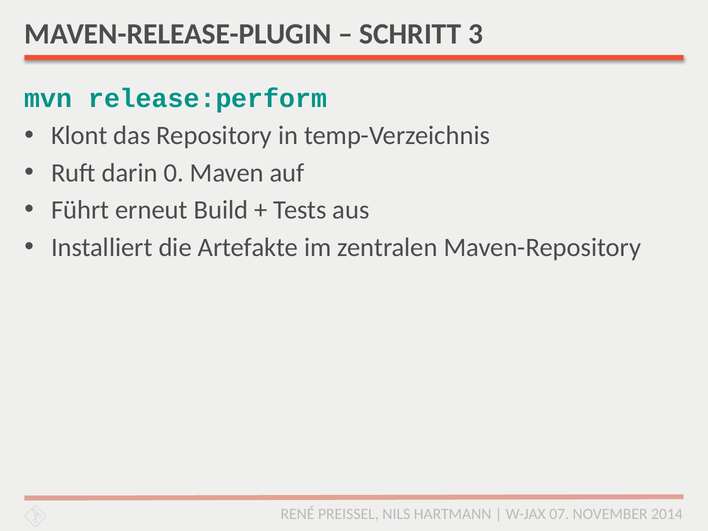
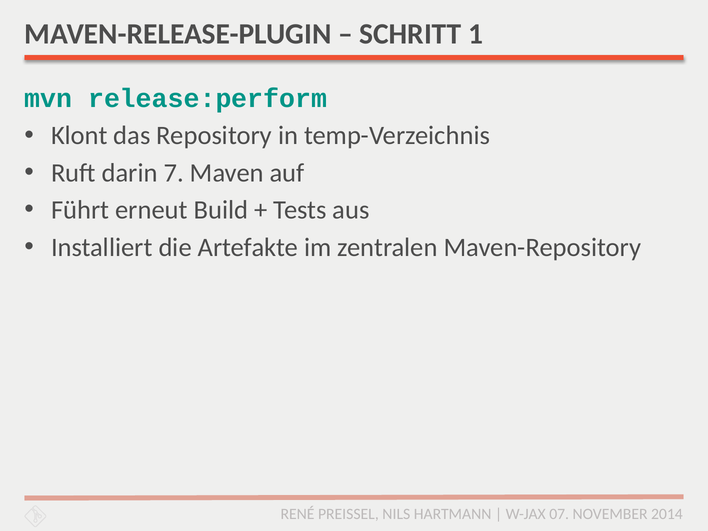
3: 3 -> 1
0: 0 -> 7
